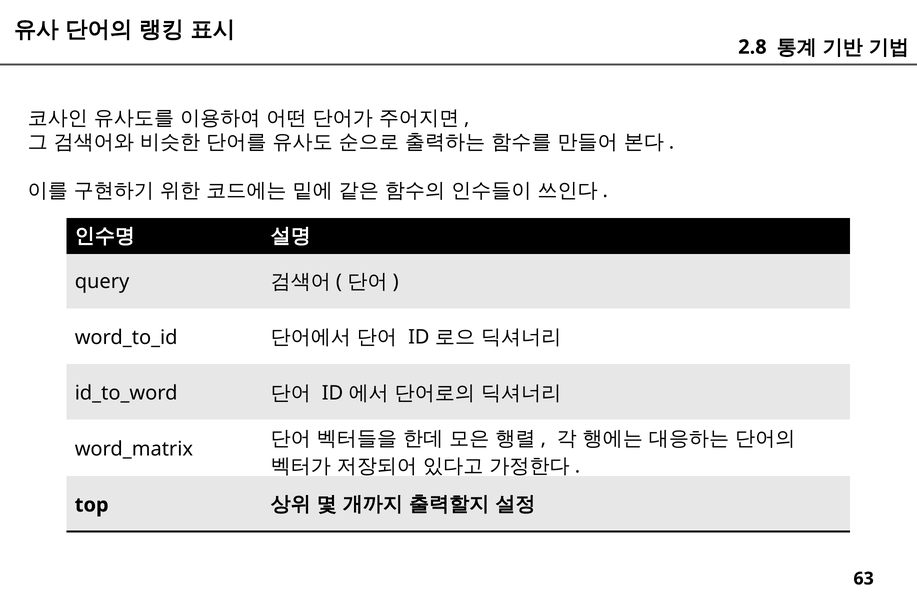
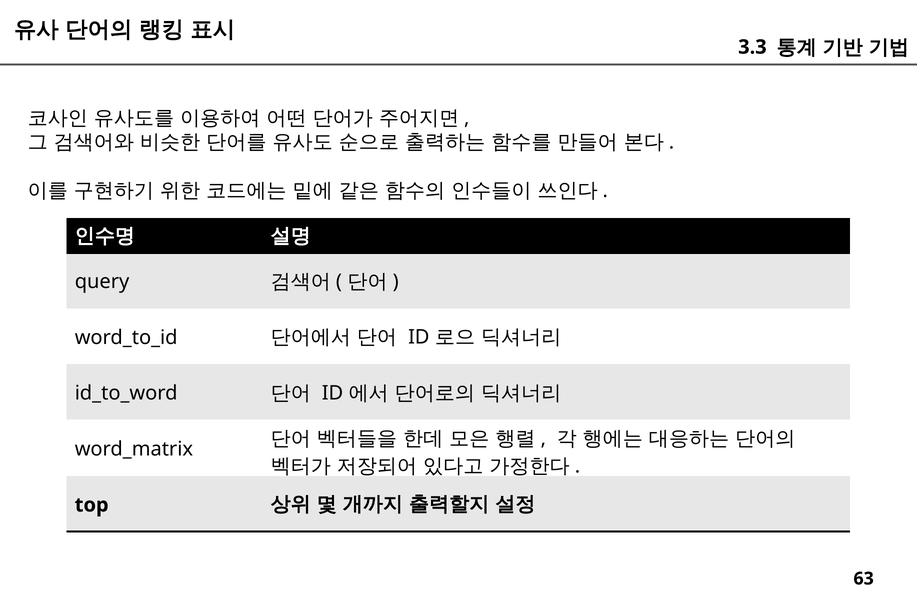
2.8: 2.8 -> 3.3
